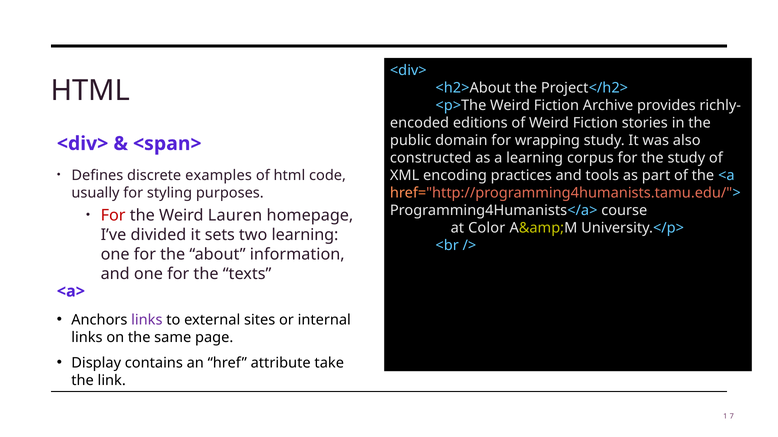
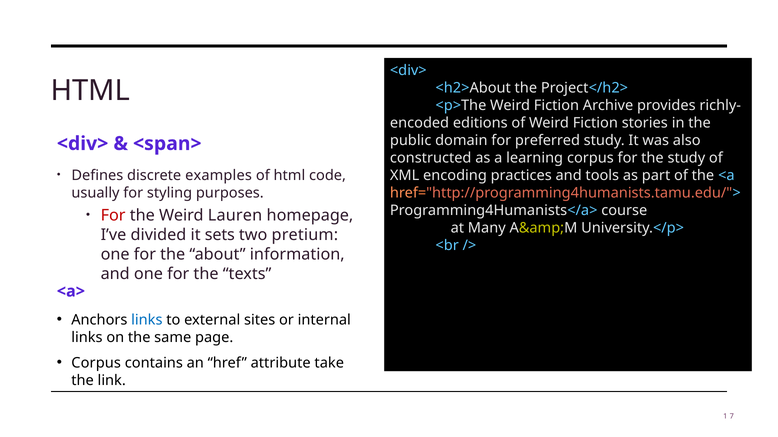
wrapping: wrapping -> preferred
Color: Color -> Many
two learning: learning -> pretium
links at (147, 320) colour: purple -> blue
Display at (96, 363): Display -> Corpus
